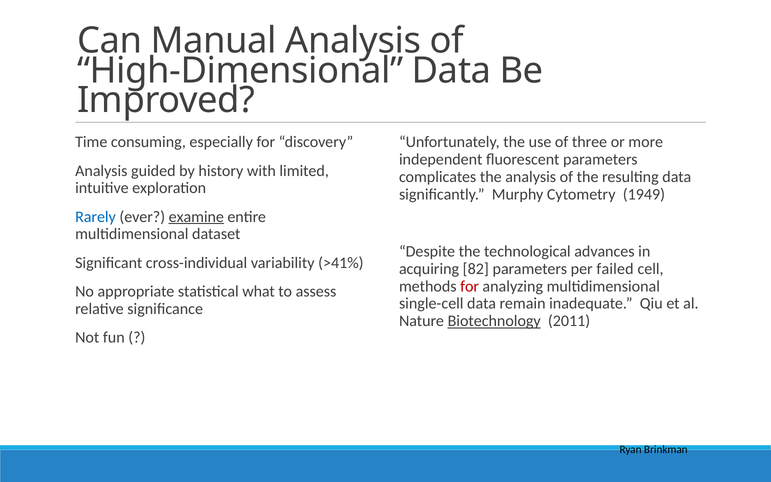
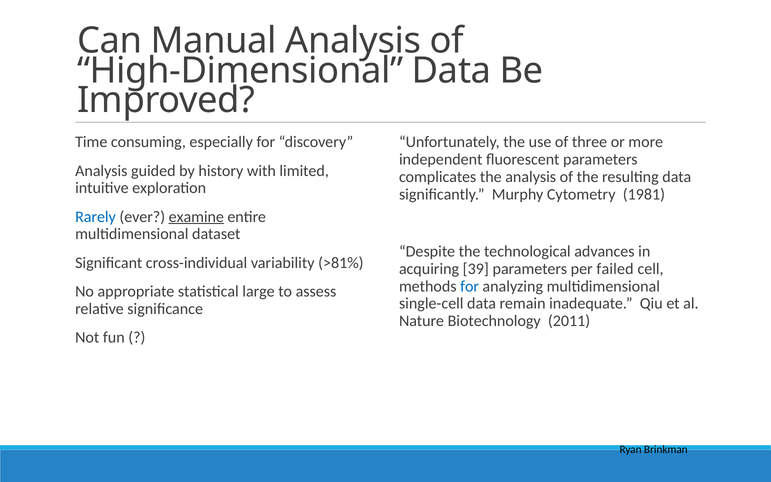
1949: 1949 -> 1981
>41%: >41% -> >81%
82: 82 -> 39
for at (470, 286) colour: red -> blue
what: what -> large
Biotechnology underline: present -> none
